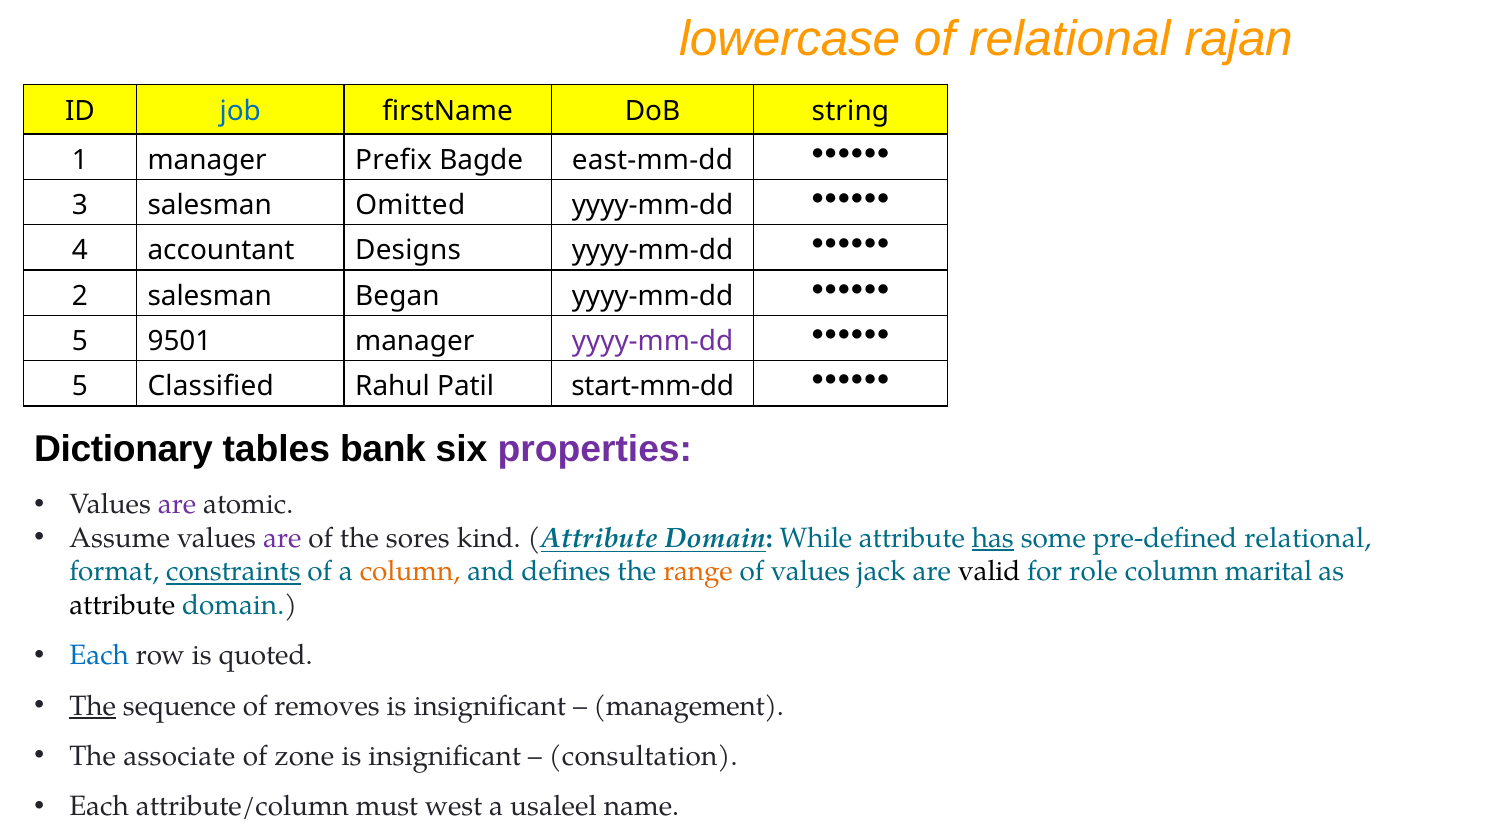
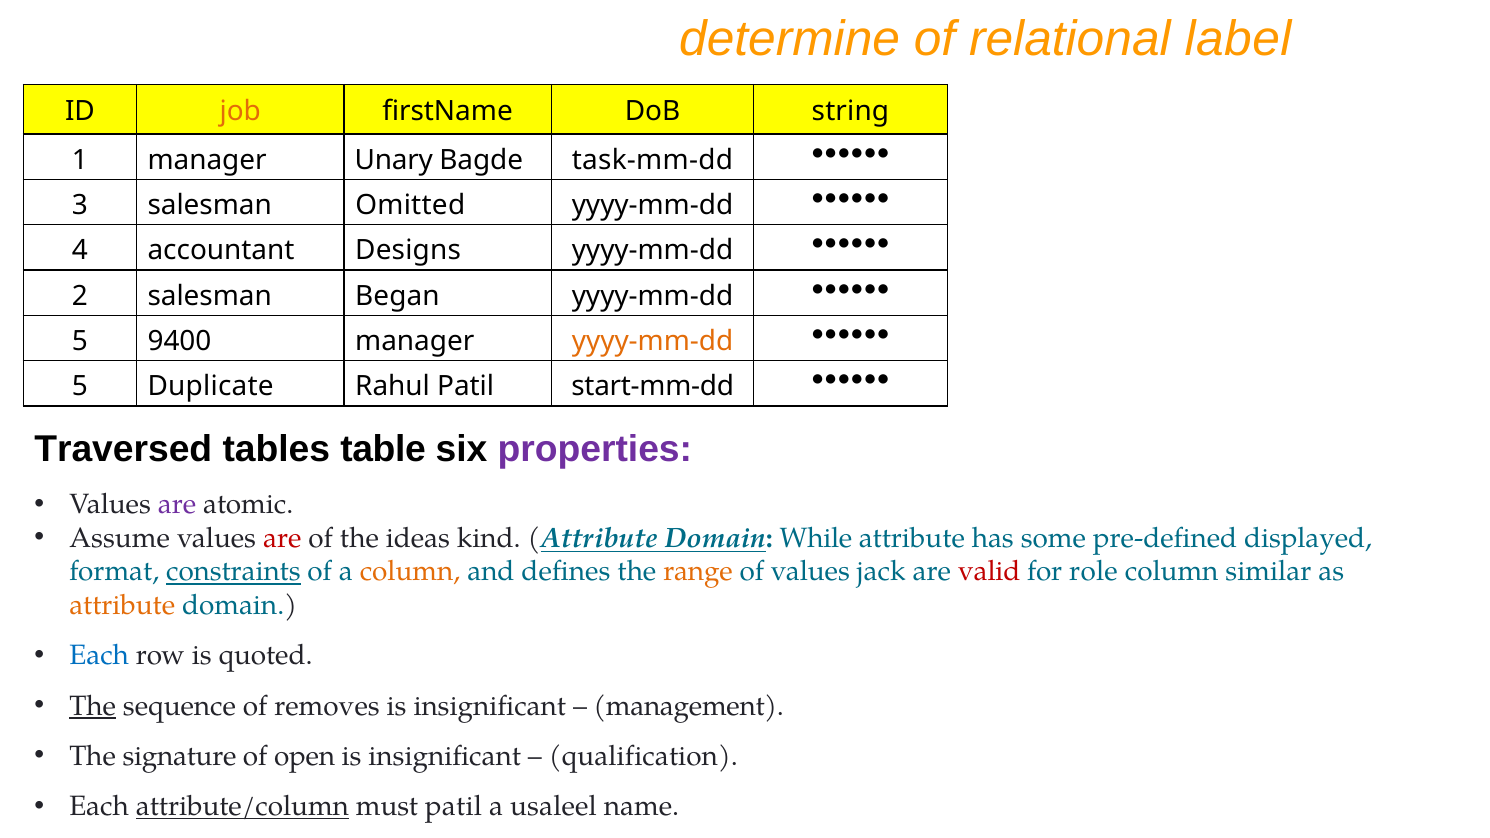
lowercase: lowercase -> determine
rajan: rajan -> label
job colour: blue -> orange
Prefix: Prefix -> Unary
east-mm-dd: east-mm-dd -> task-mm-dd
9501: 9501 -> 9400
yyyy-mm-dd at (653, 341) colour: purple -> orange
Classified: Classified -> Duplicate
Dictionary: Dictionary -> Traversed
bank: bank -> table
are at (282, 538) colour: purple -> red
sores: sores -> ideas
has underline: present -> none
pre-defined relational: relational -> displayed
valid colour: black -> red
marital: marital -> similar
attribute at (122, 605) colour: black -> orange
associate: associate -> signature
zone: zone -> open
consultation: consultation -> qualification
attribute/column underline: none -> present
must west: west -> patil
